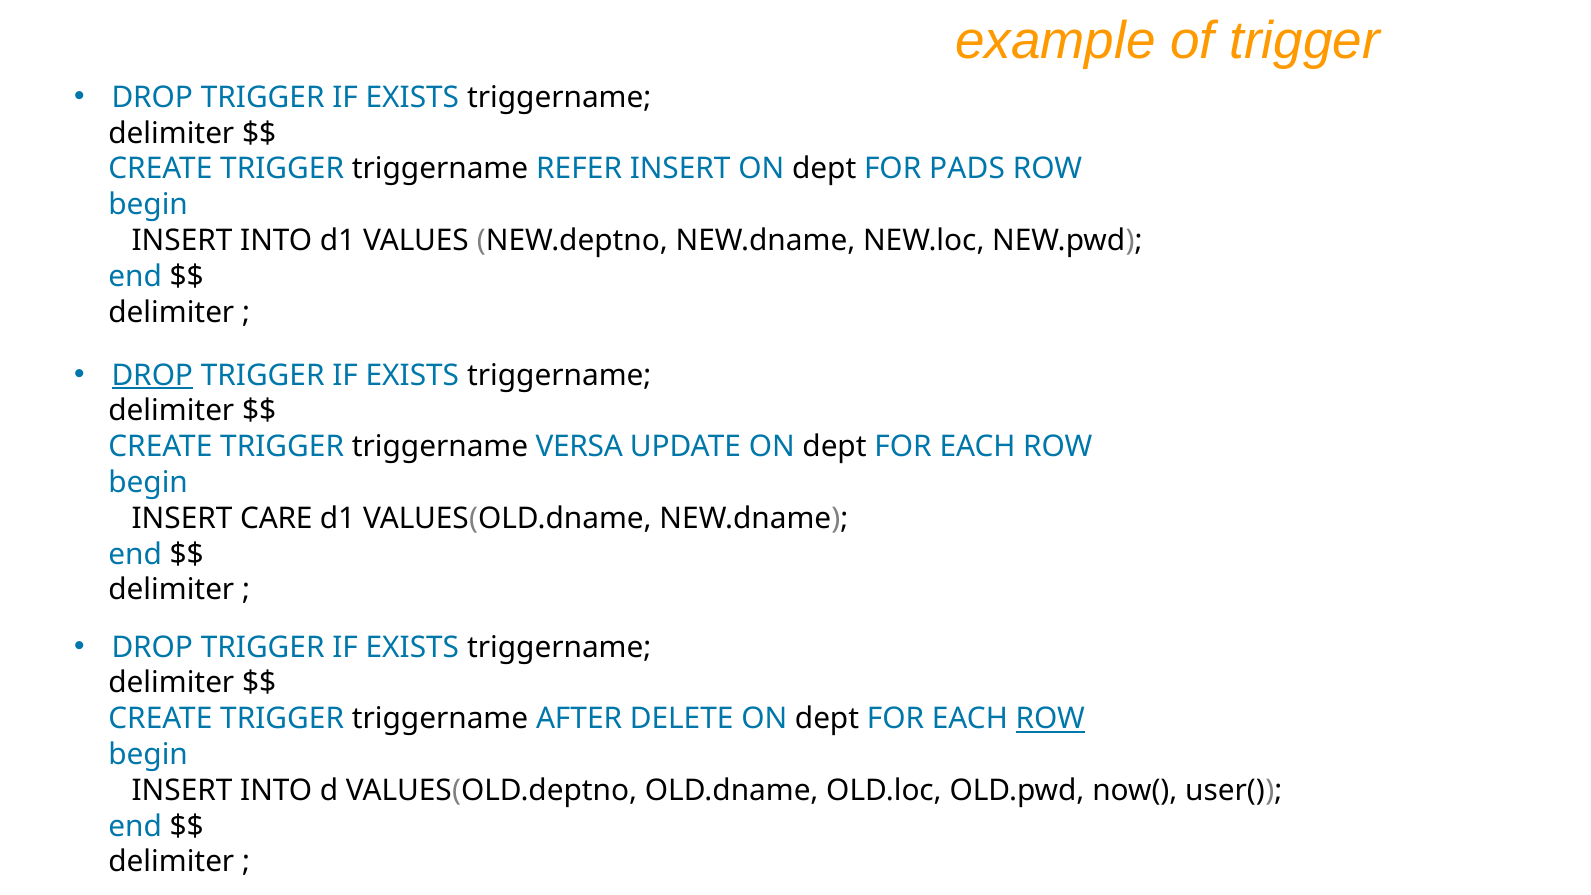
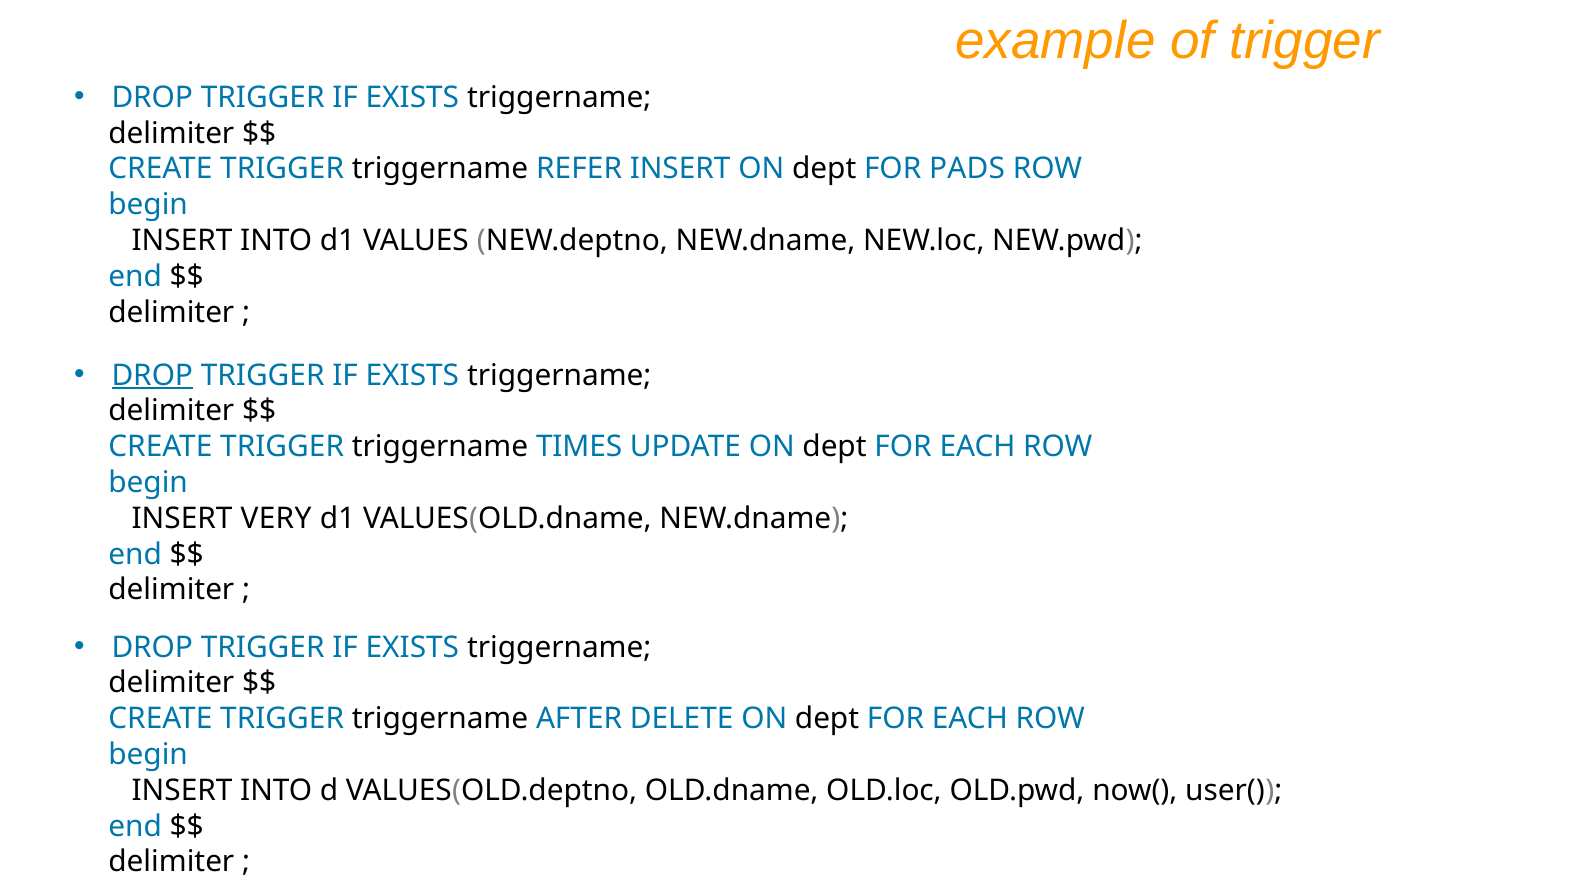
VERSA: VERSA -> TIMES
CARE: CARE -> VERY
ROW at (1050, 719) underline: present -> none
